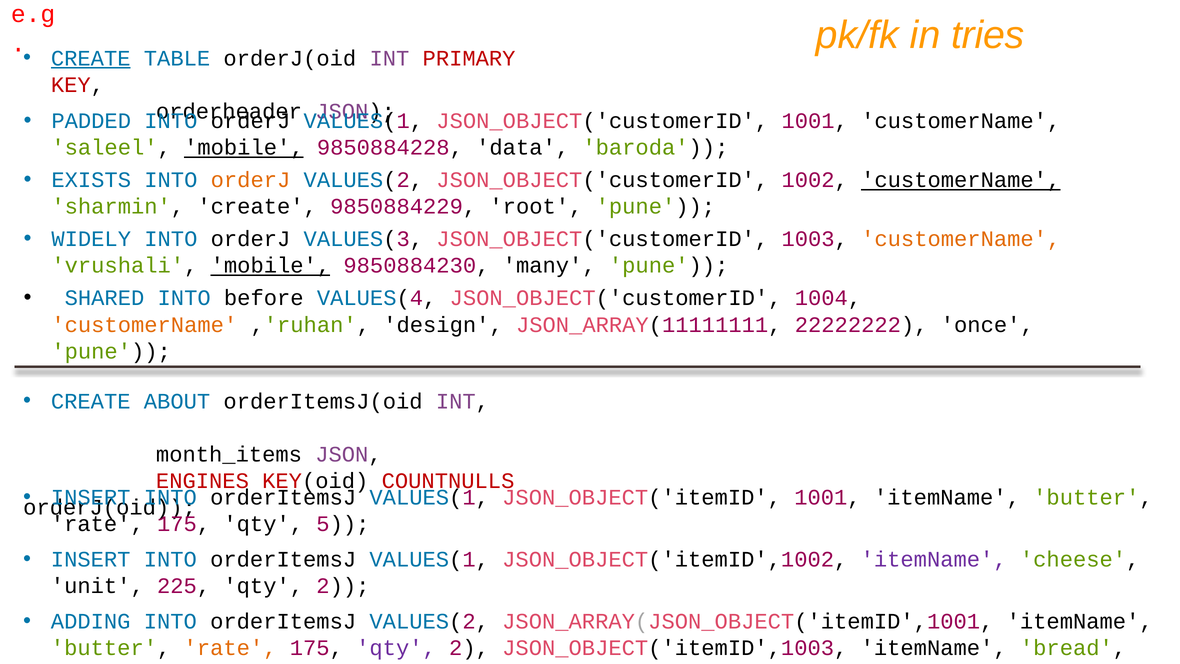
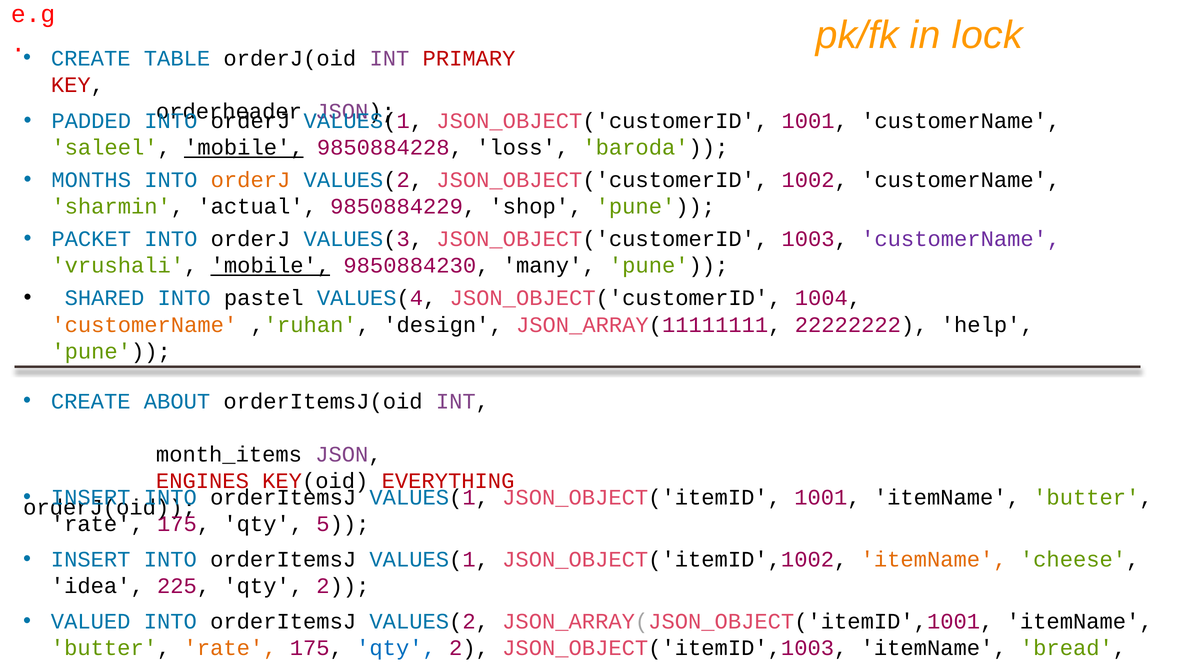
tries: tries -> lock
CREATE at (91, 58) underline: present -> none
data: data -> loss
EXISTS: EXISTS -> MONTHS
customerName at (961, 180) underline: present -> none
sharmin create: create -> actual
root: root -> shop
WIDELY: WIDELY -> PACKET
customerName at (961, 239) colour: orange -> purple
before: before -> pastel
once: once -> help
COUNTNULLS: COUNTNULLS -> EVERYTHING
itemName at (934, 559) colour: purple -> orange
unit: unit -> idea
ADDING: ADDING -> VALUED
qty at (396, 648) colour: purple -> blue
